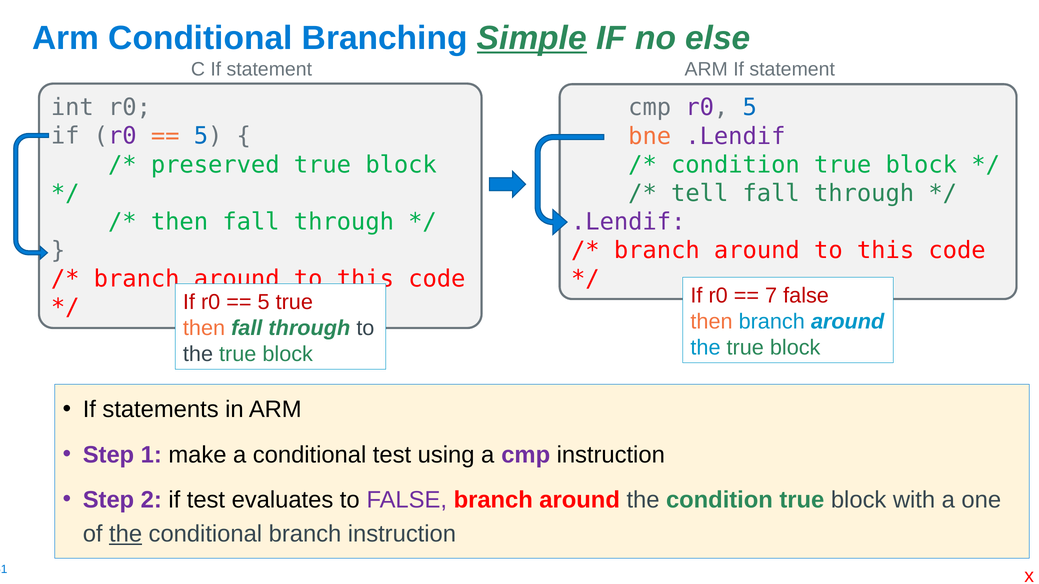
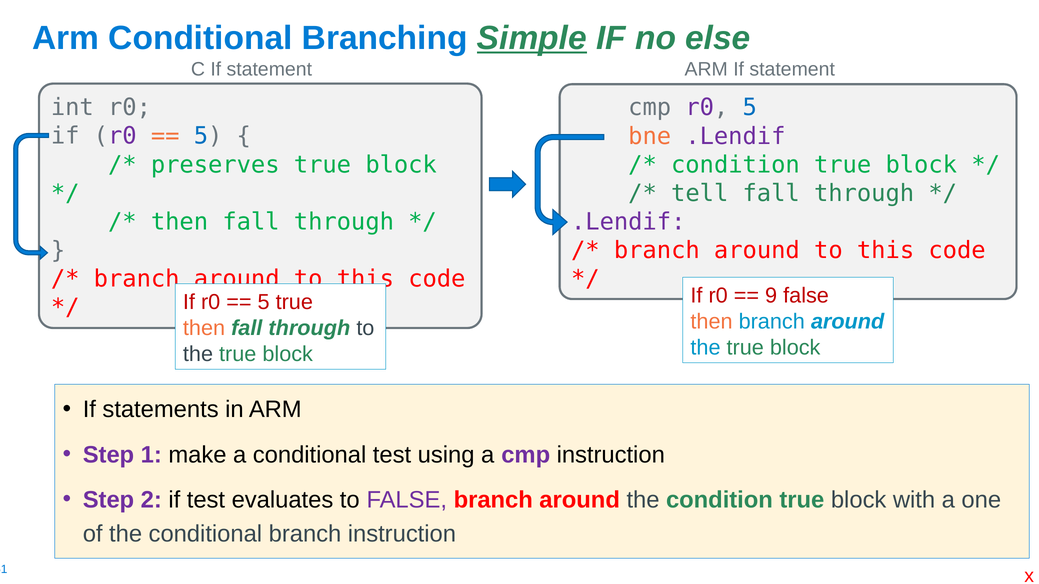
preserved: preserved -> preserves
7: 7 -> 9
the at (126, 534) underline: present -> none
